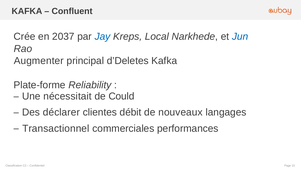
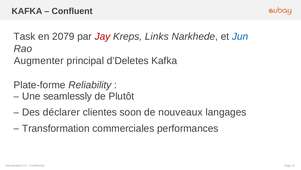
Crée: Crée -> Task
2037: 2037 -> 2079
Jay colour: blue -> red
Local: Local -> Links
nécessitait: nécessitait -> seamlessly
Could: Could -> Plutôt
débit: débit -> soon
Transactionnel: Transactionnel -> Transformation
